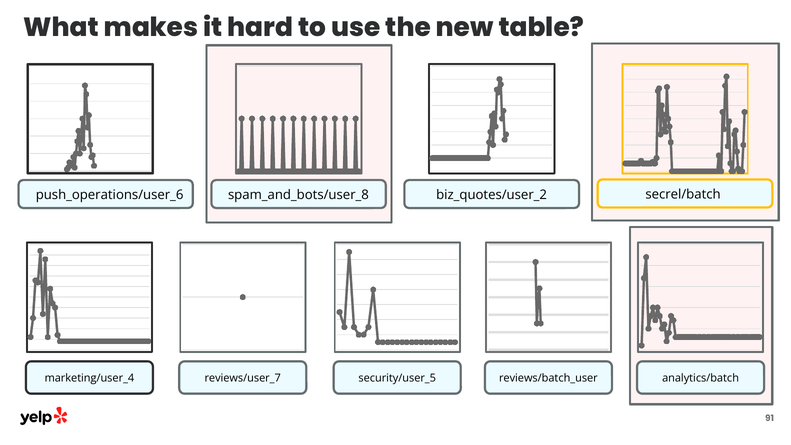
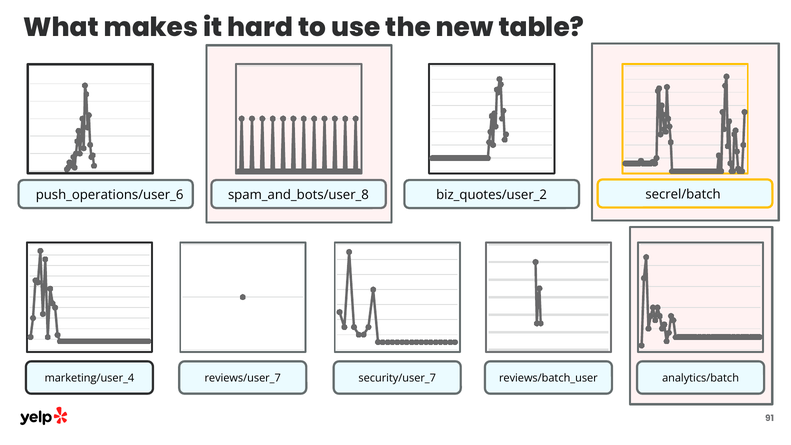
security/user_5: security/user_5 -> security/user_7
